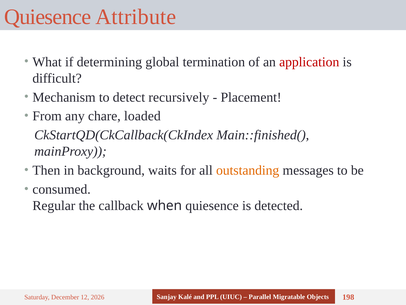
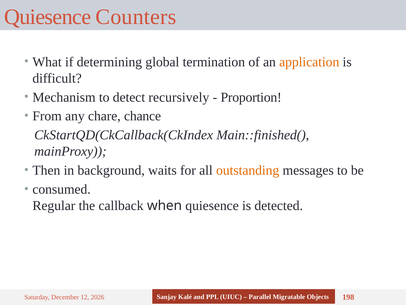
Attribute: Attribute -> Counters
application colour: red -> orange
Placement: Placement -> Proportion
loaded: loaded -> chance
